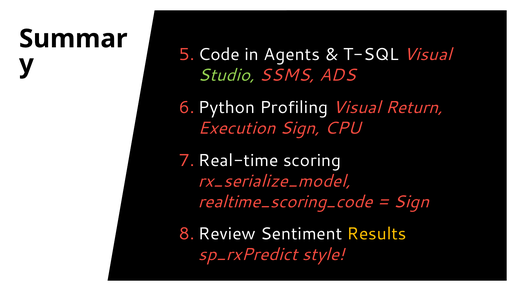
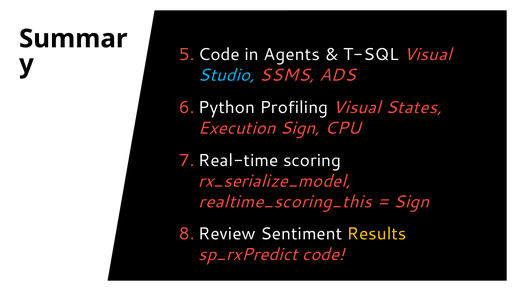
Studio colour: light green -> light blue
Return: Return -> States
realtime_scoring_code: realtime_scoring_code -> realtime_scoring_this
style: style -> code
